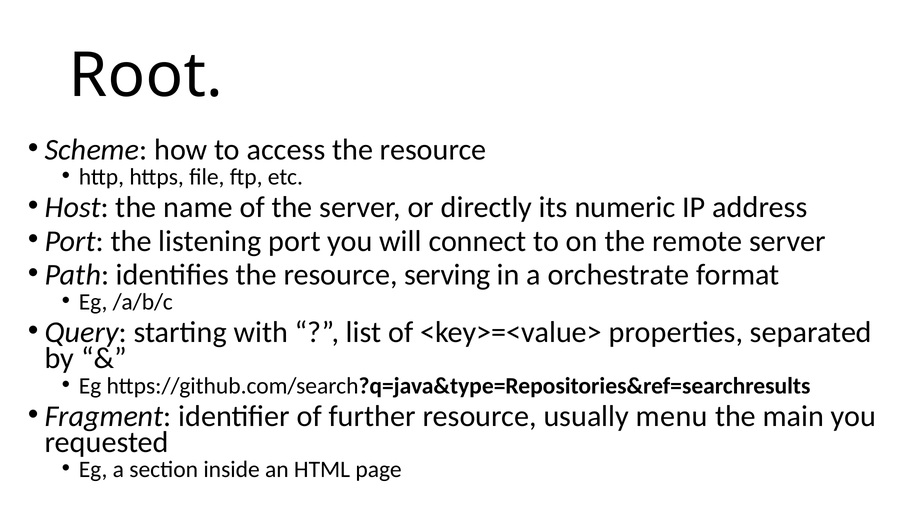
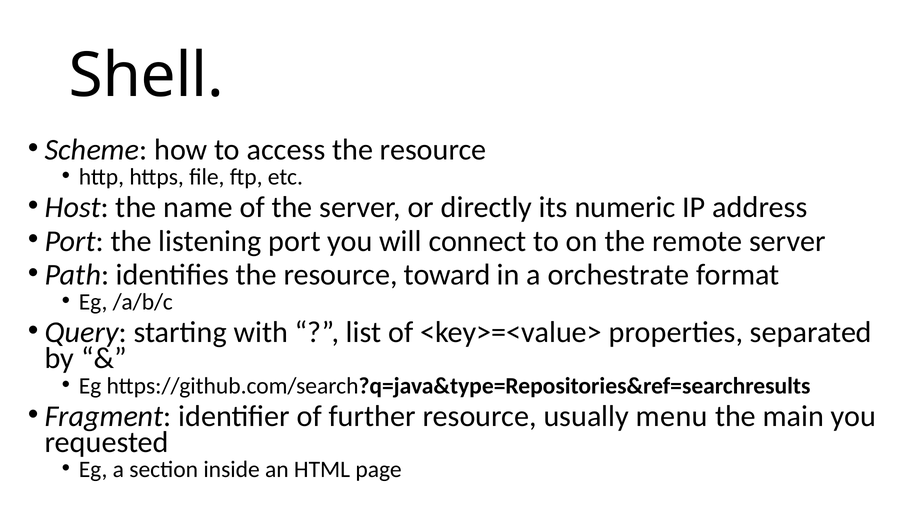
Root: Root -> Shell
serving: serving -> toward
